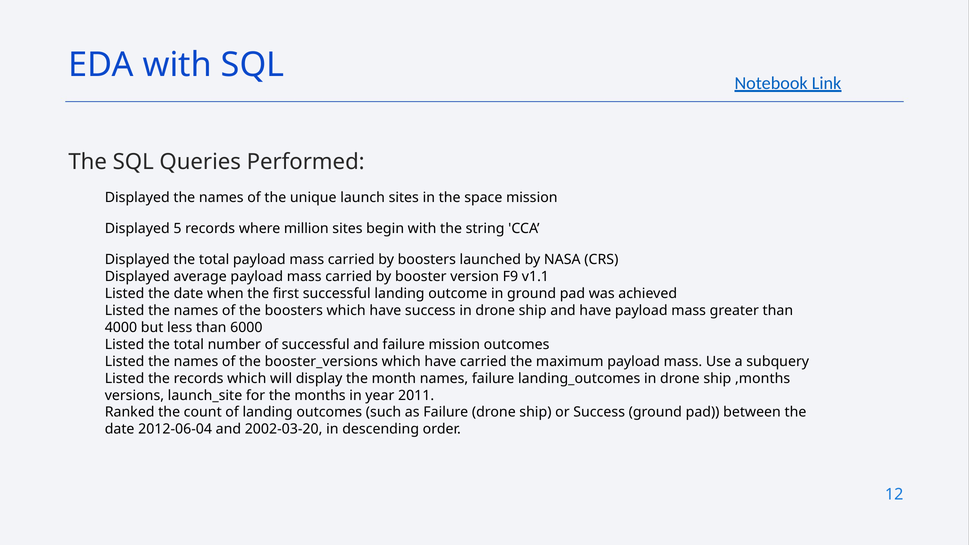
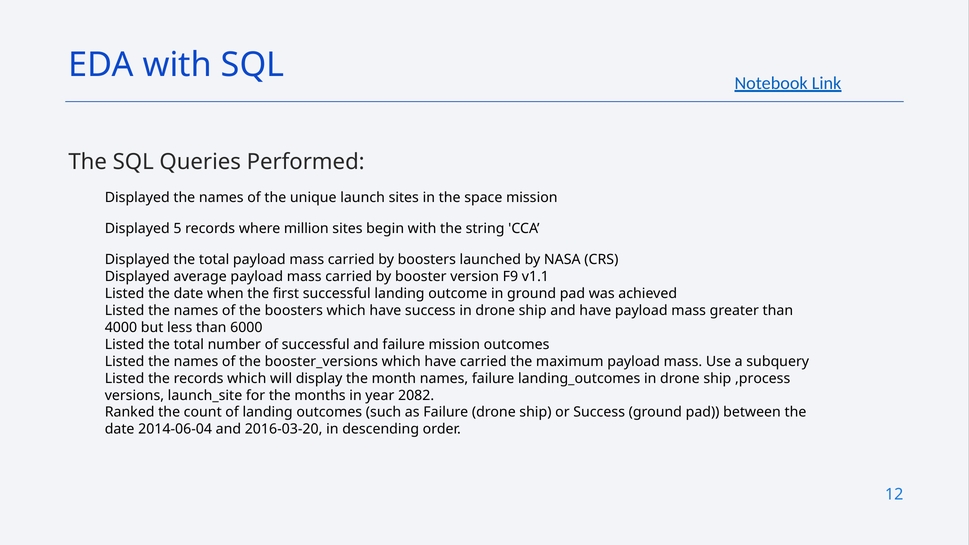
,months: ,months -> ,process
2011: 2011 -> 2082
2012-06-04: 2012-06-04 -> 2014-06-04
2002-03-20: 2002-03-20 -> 2016-03-20
